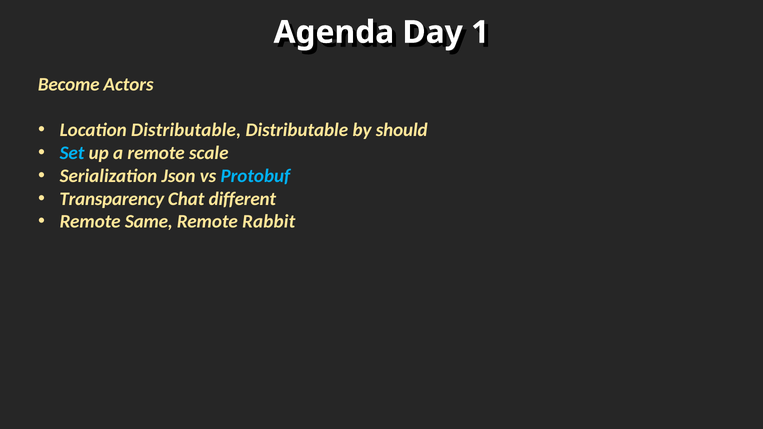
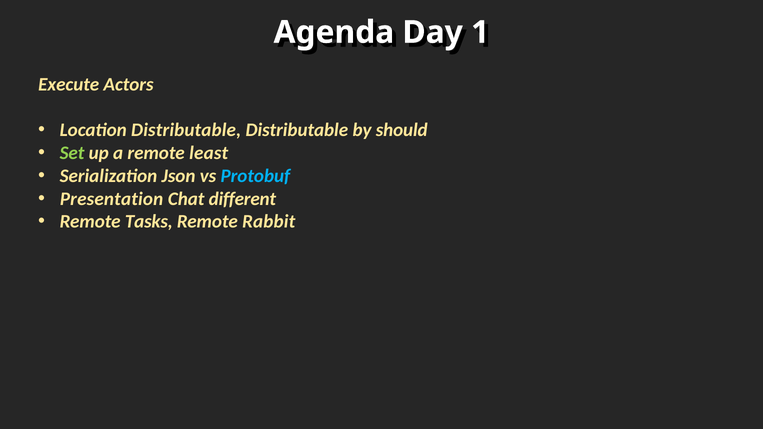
Become: Become -> Execute
Set colour: light blue -> light green
scale: scale -> least
Transparency: Transparency -> Presentation
Same: Same -> Tasks
